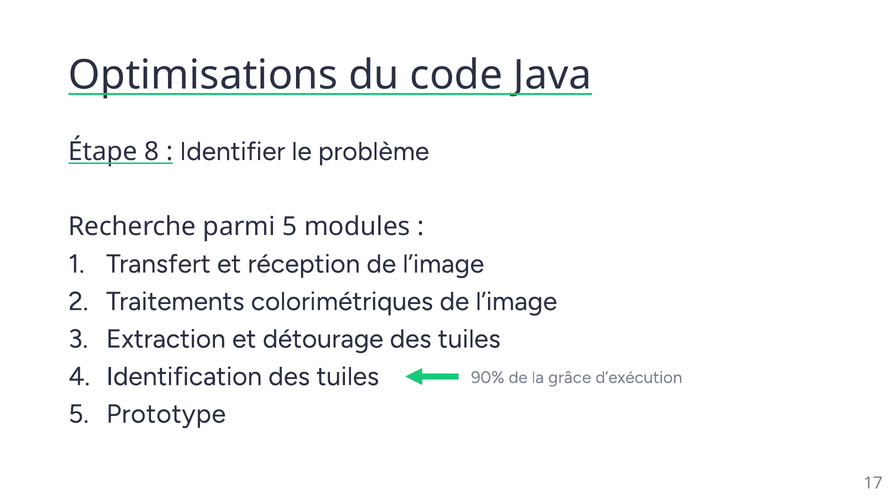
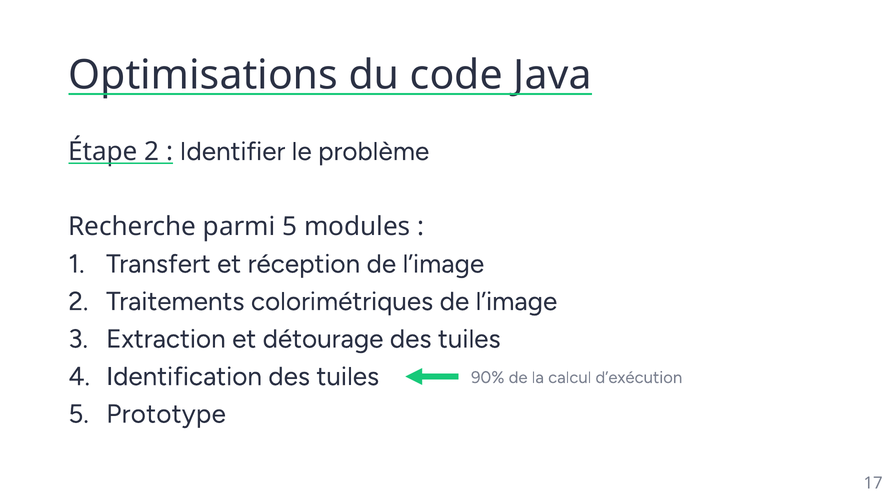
Étape 8: 8 -> 2
grâce: grâce -> calcul
